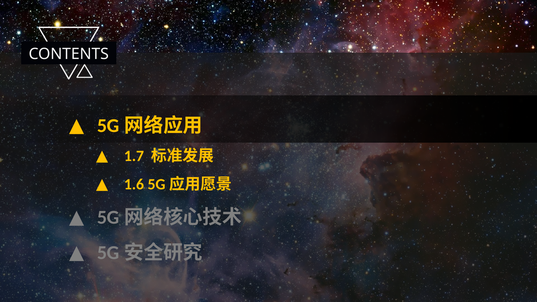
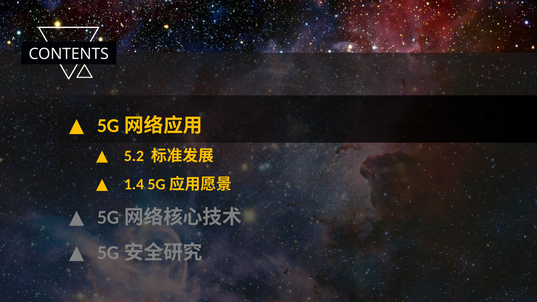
1.7: 1.7 -> 5.2
1.6: 1.6 -> 1.4
